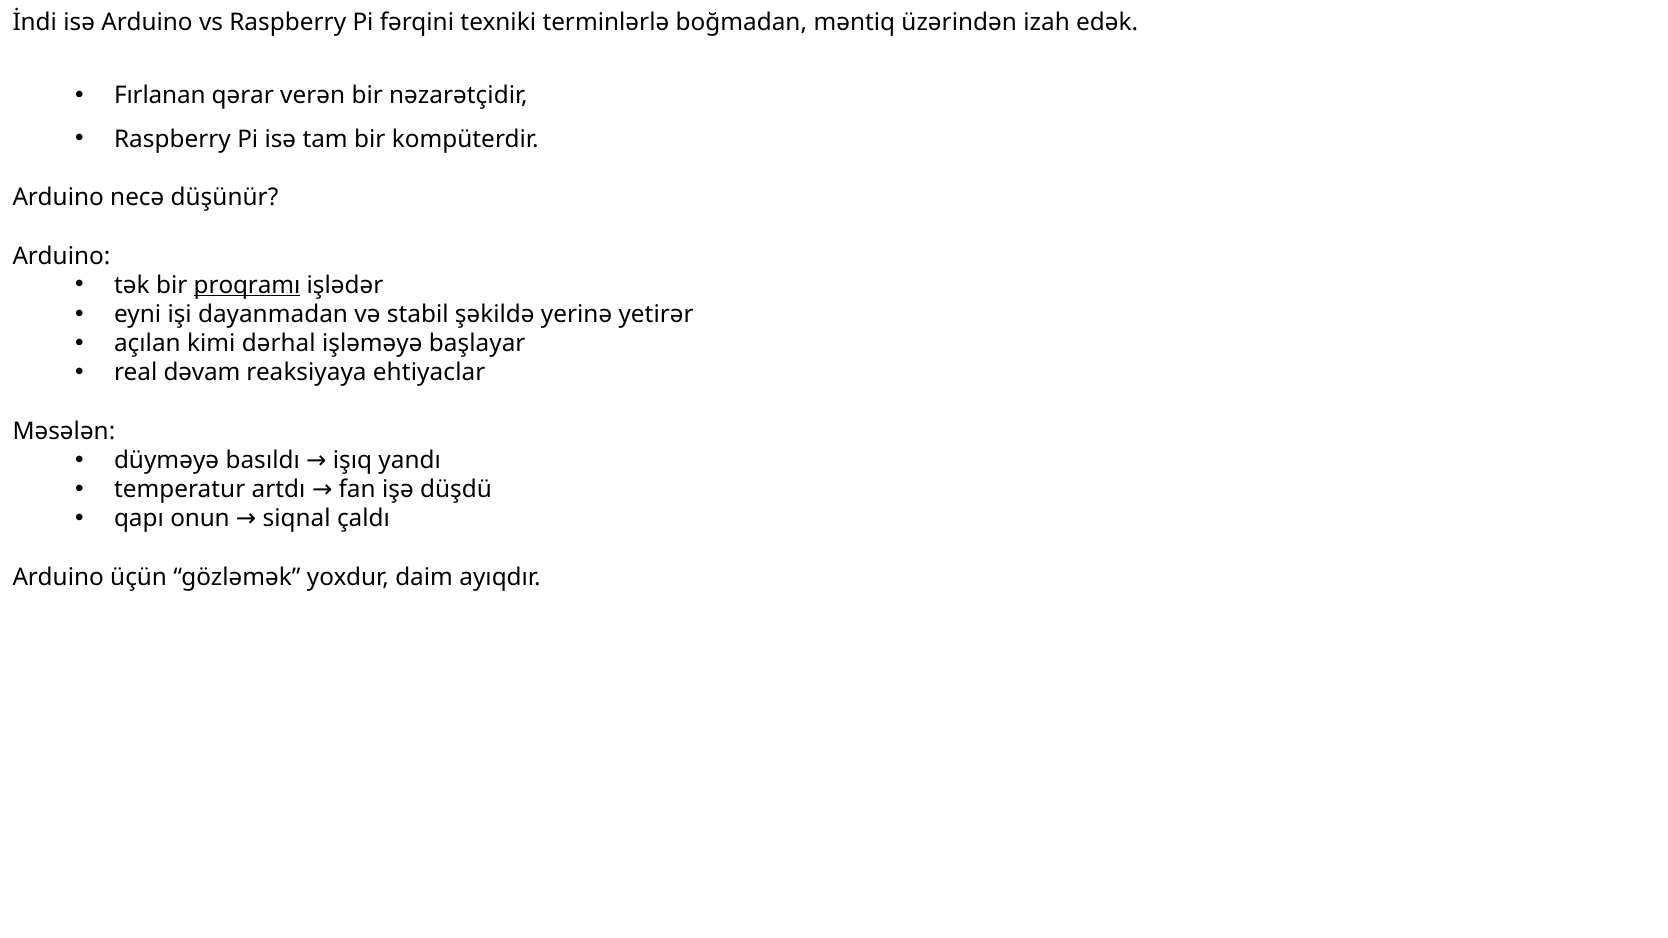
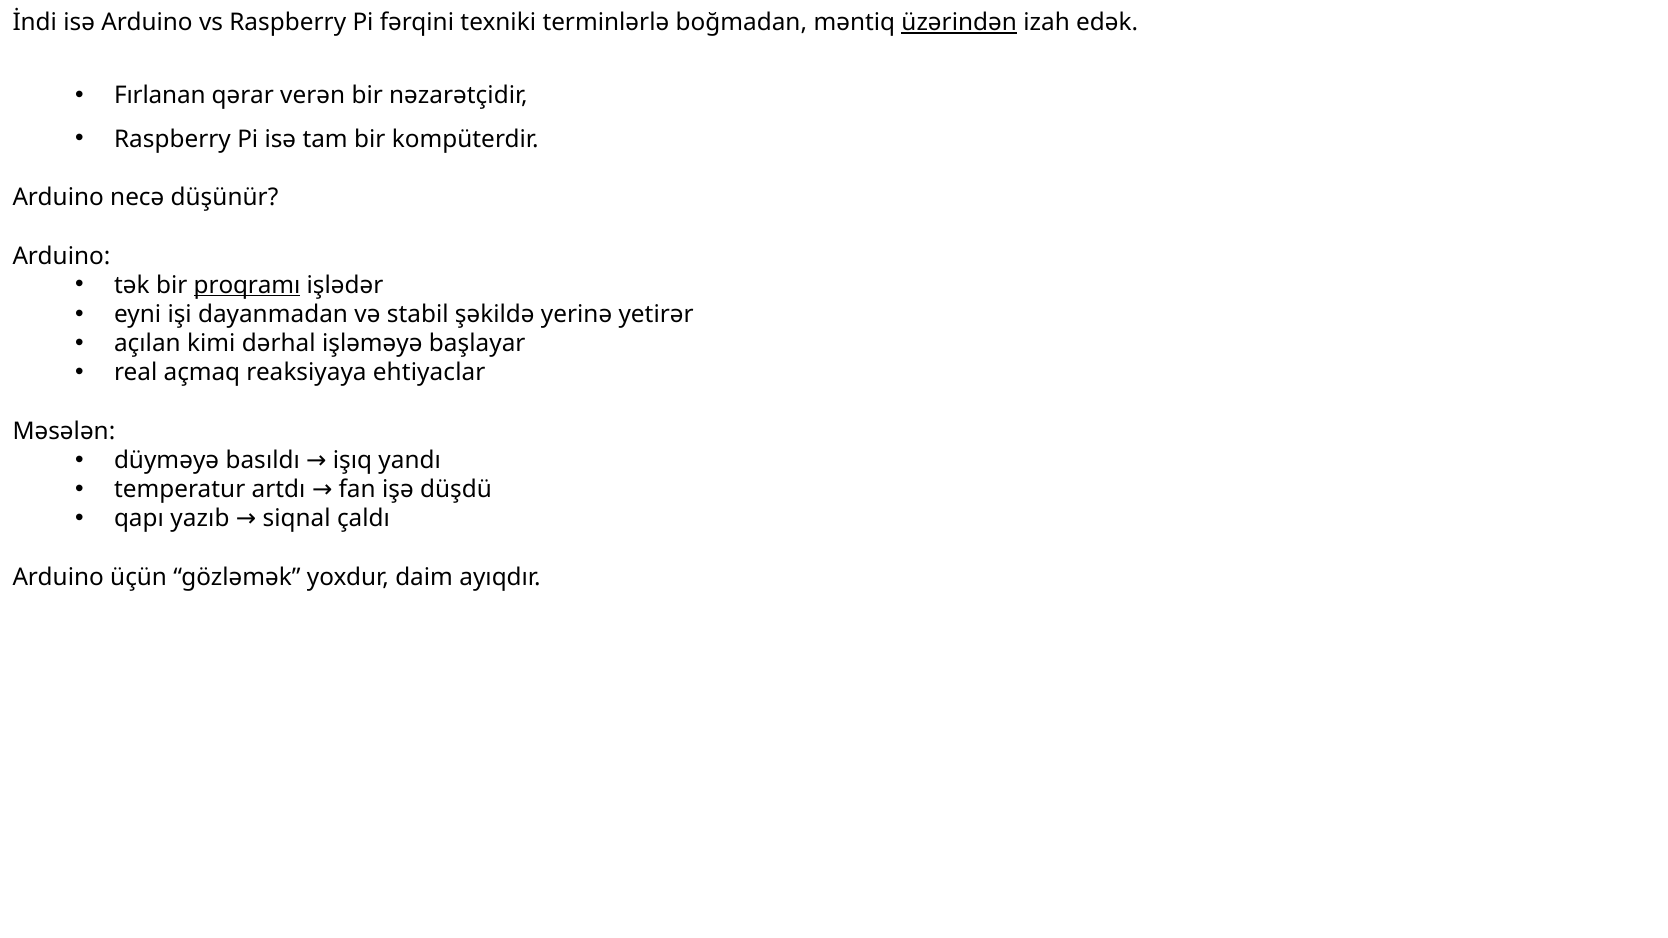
üzərindən underline: none -> present
dəvam: dəvam -> açmaq
onun: onun -> yazıb
